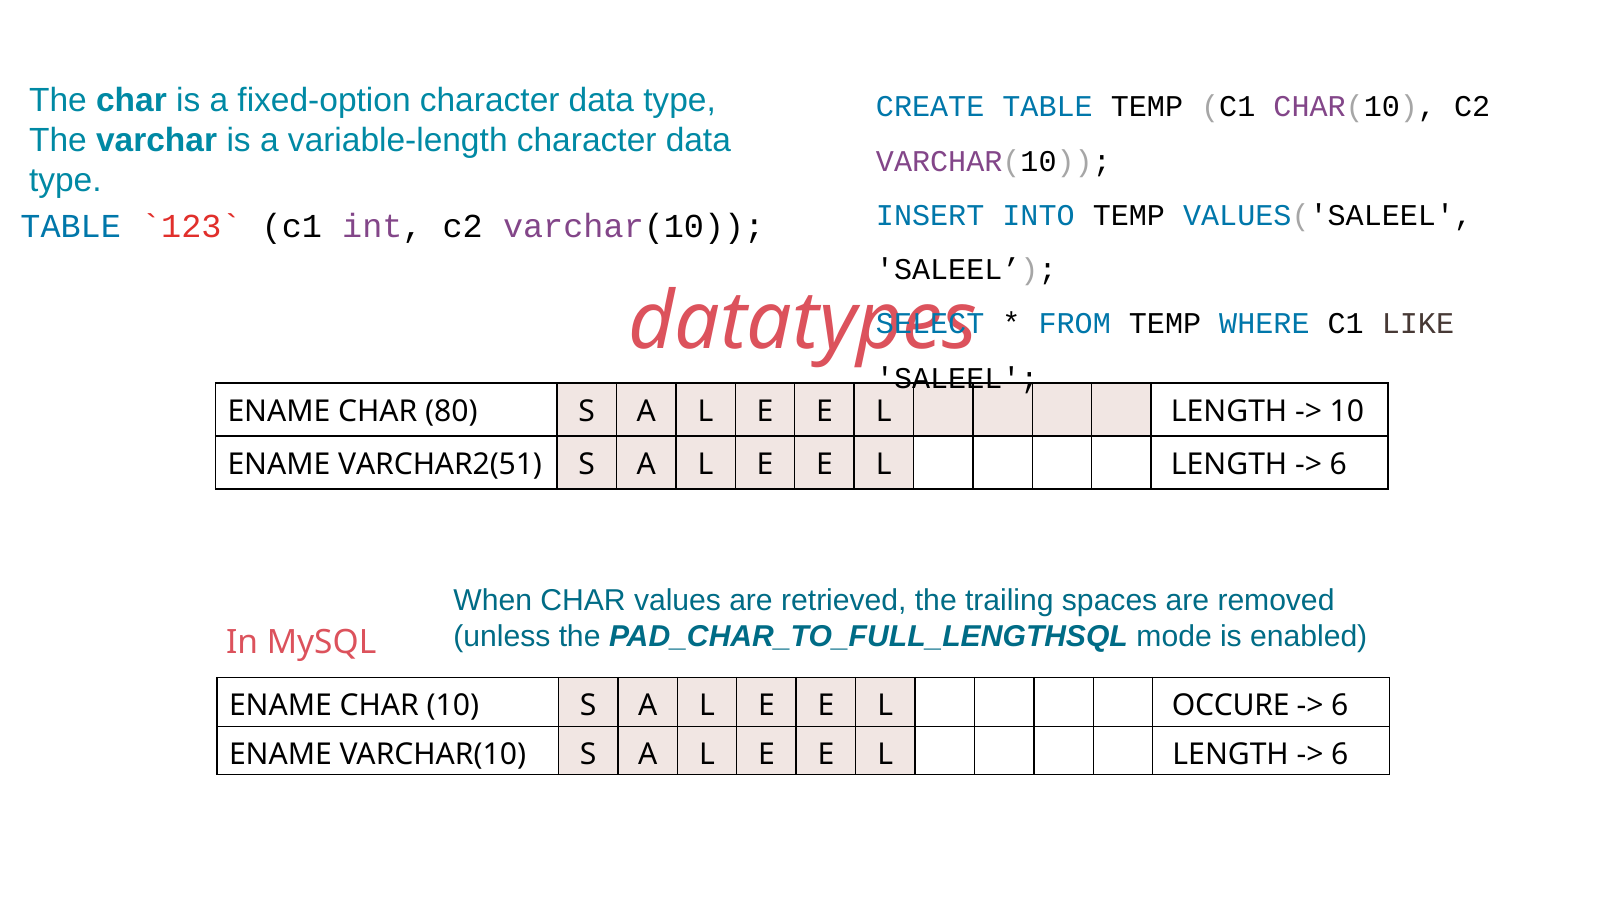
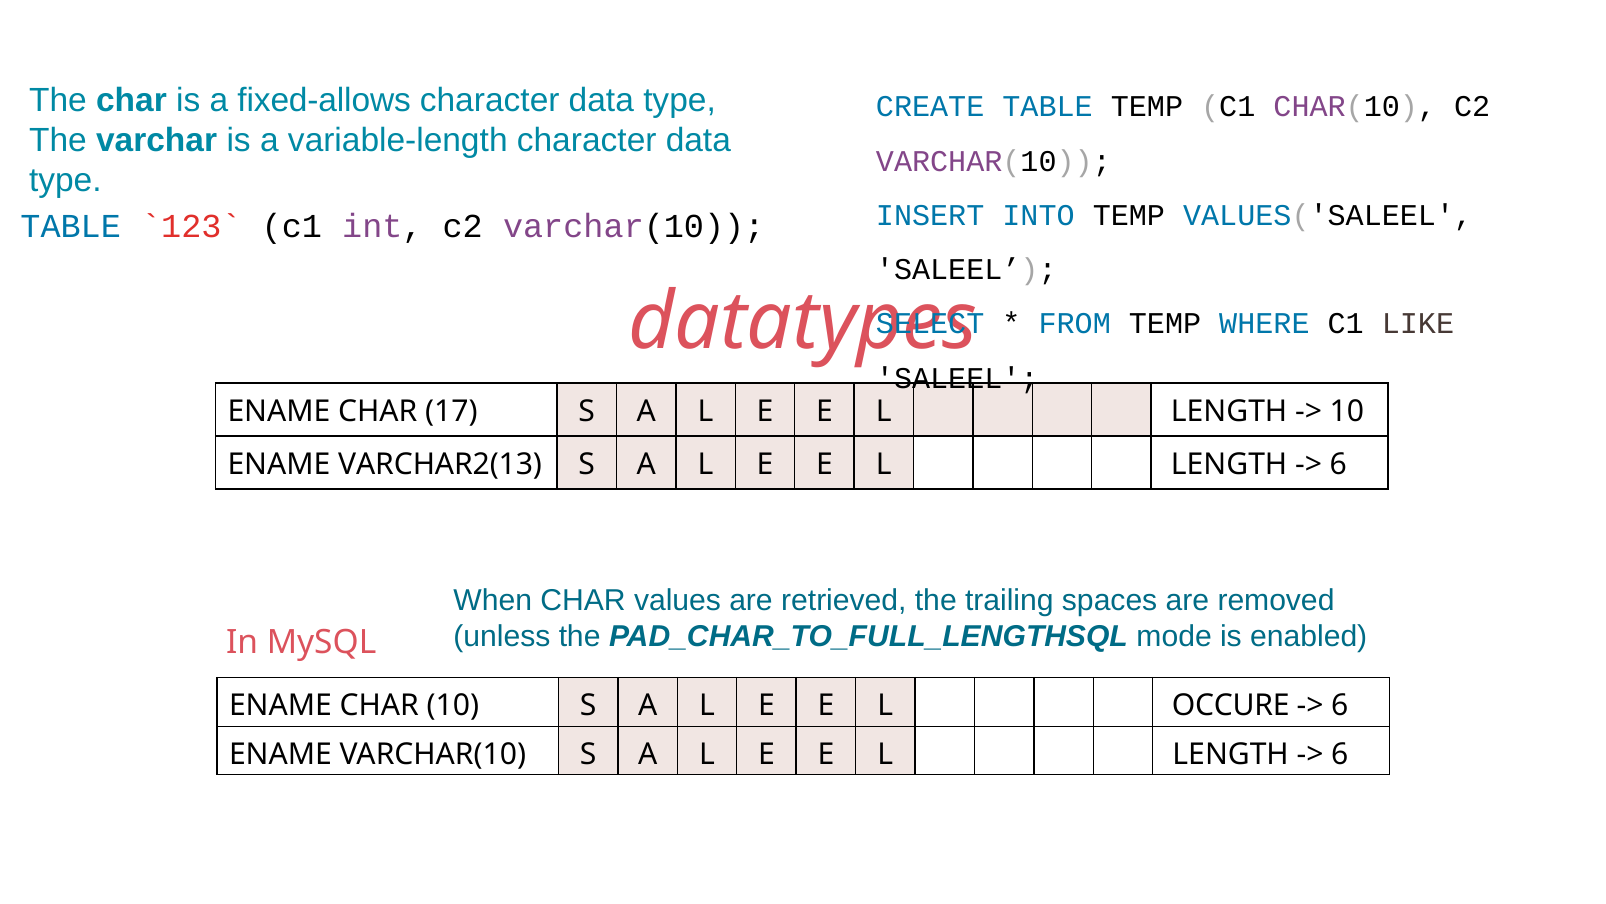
fixed-option: fixed-option -> fixed-allows
80: 80 -> 17
VARCHAR2(51: VARCHAR2(51 -> VARCHAR2(13
